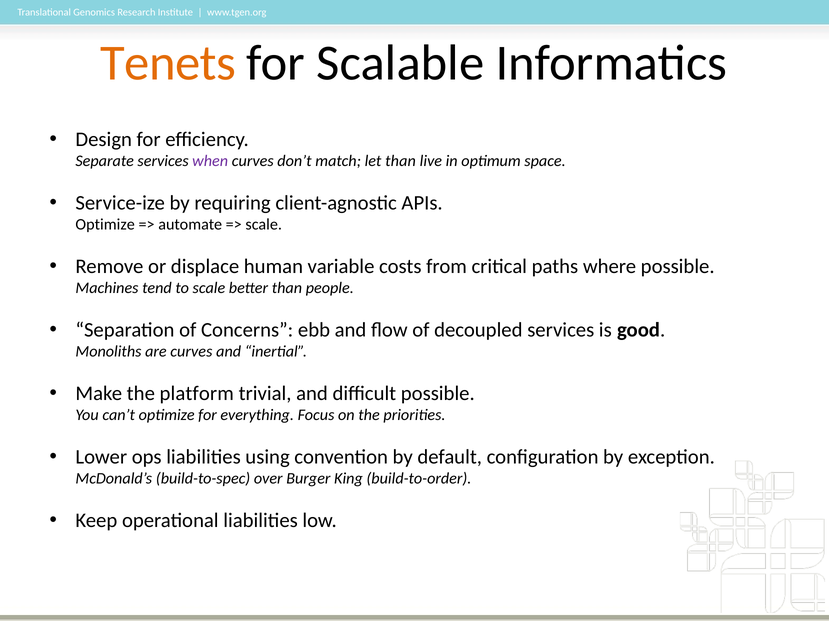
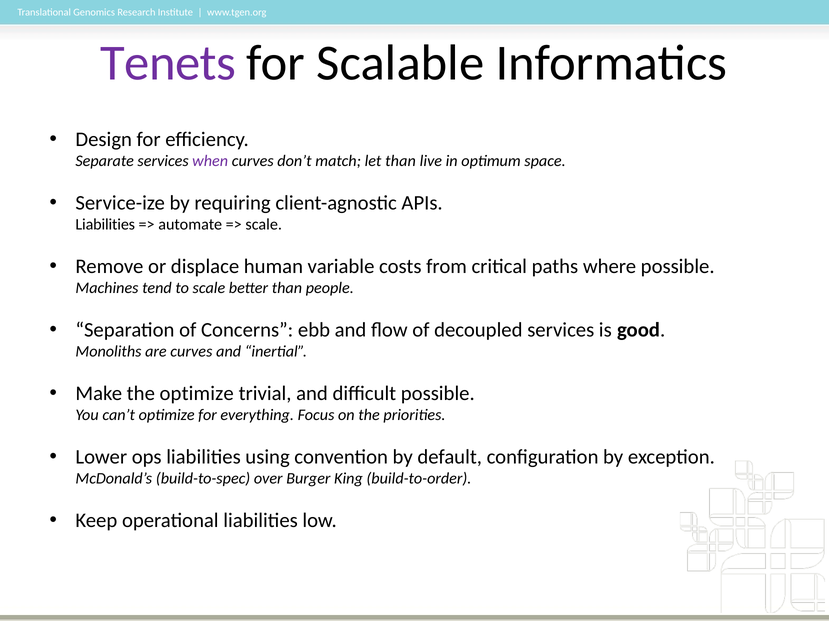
Tenets colour: orange -> purple
Optimize at (105, 225): Optimize -> Liabilities
the platform: platform -> optimize
